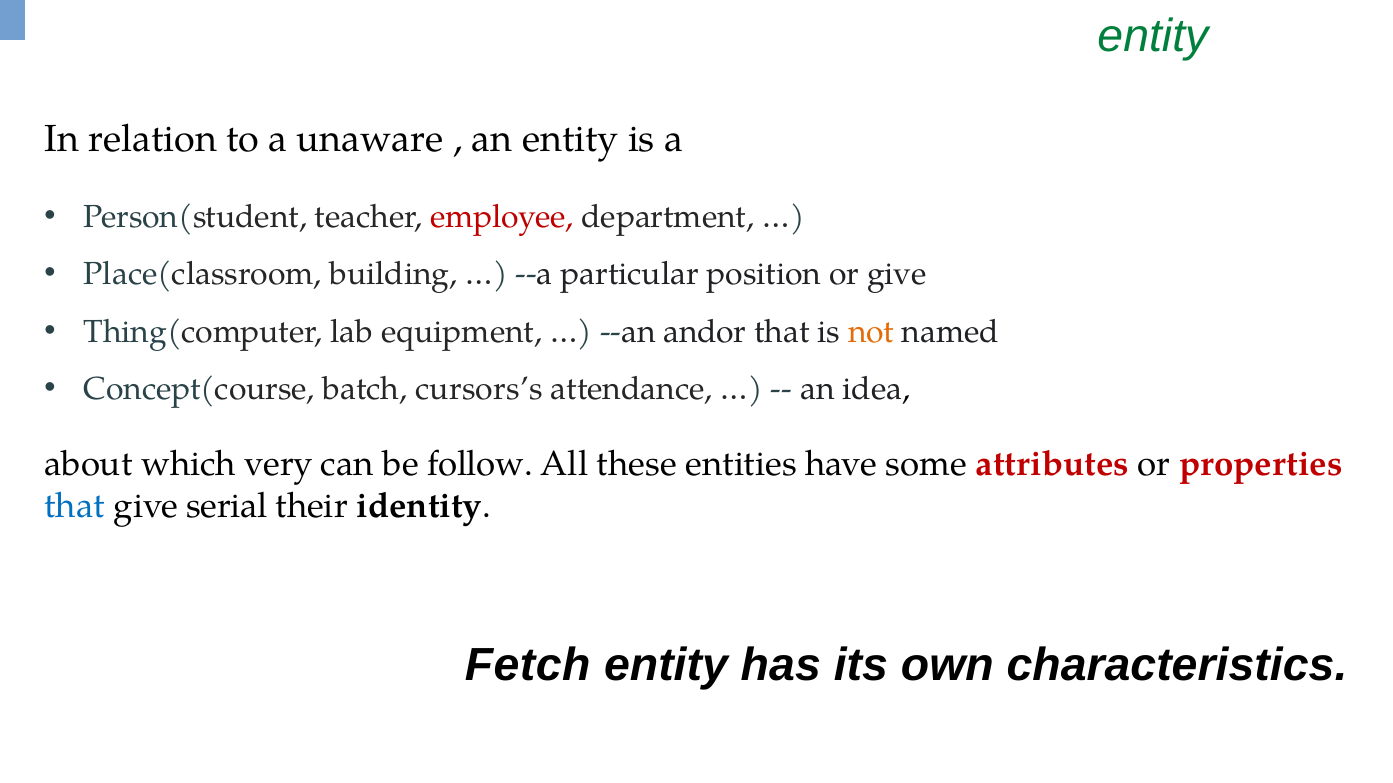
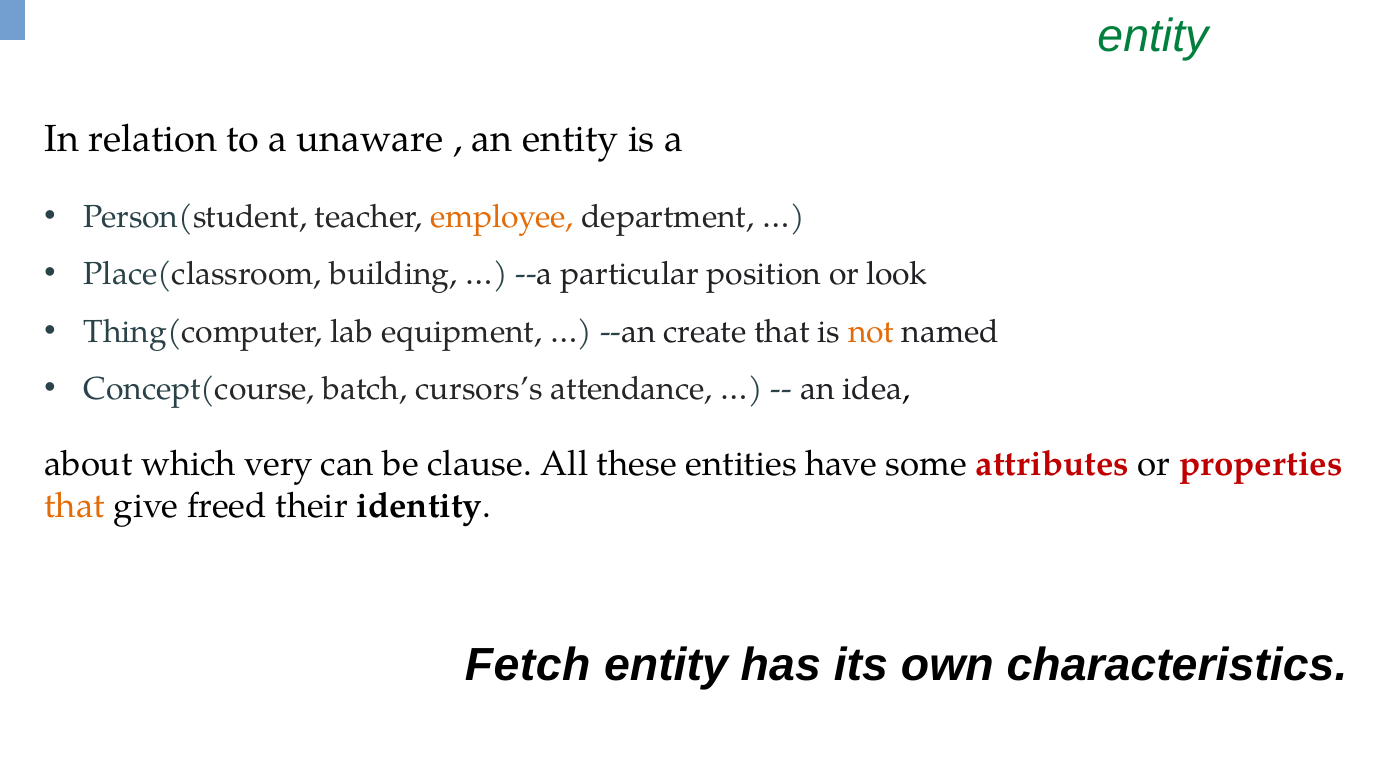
employee colour: red -> orange
or give: give -> look
andor: andor -> create
follow: follow -> clause
that at (75, 506) colour: blue -> orange
serial: serial -> freed
